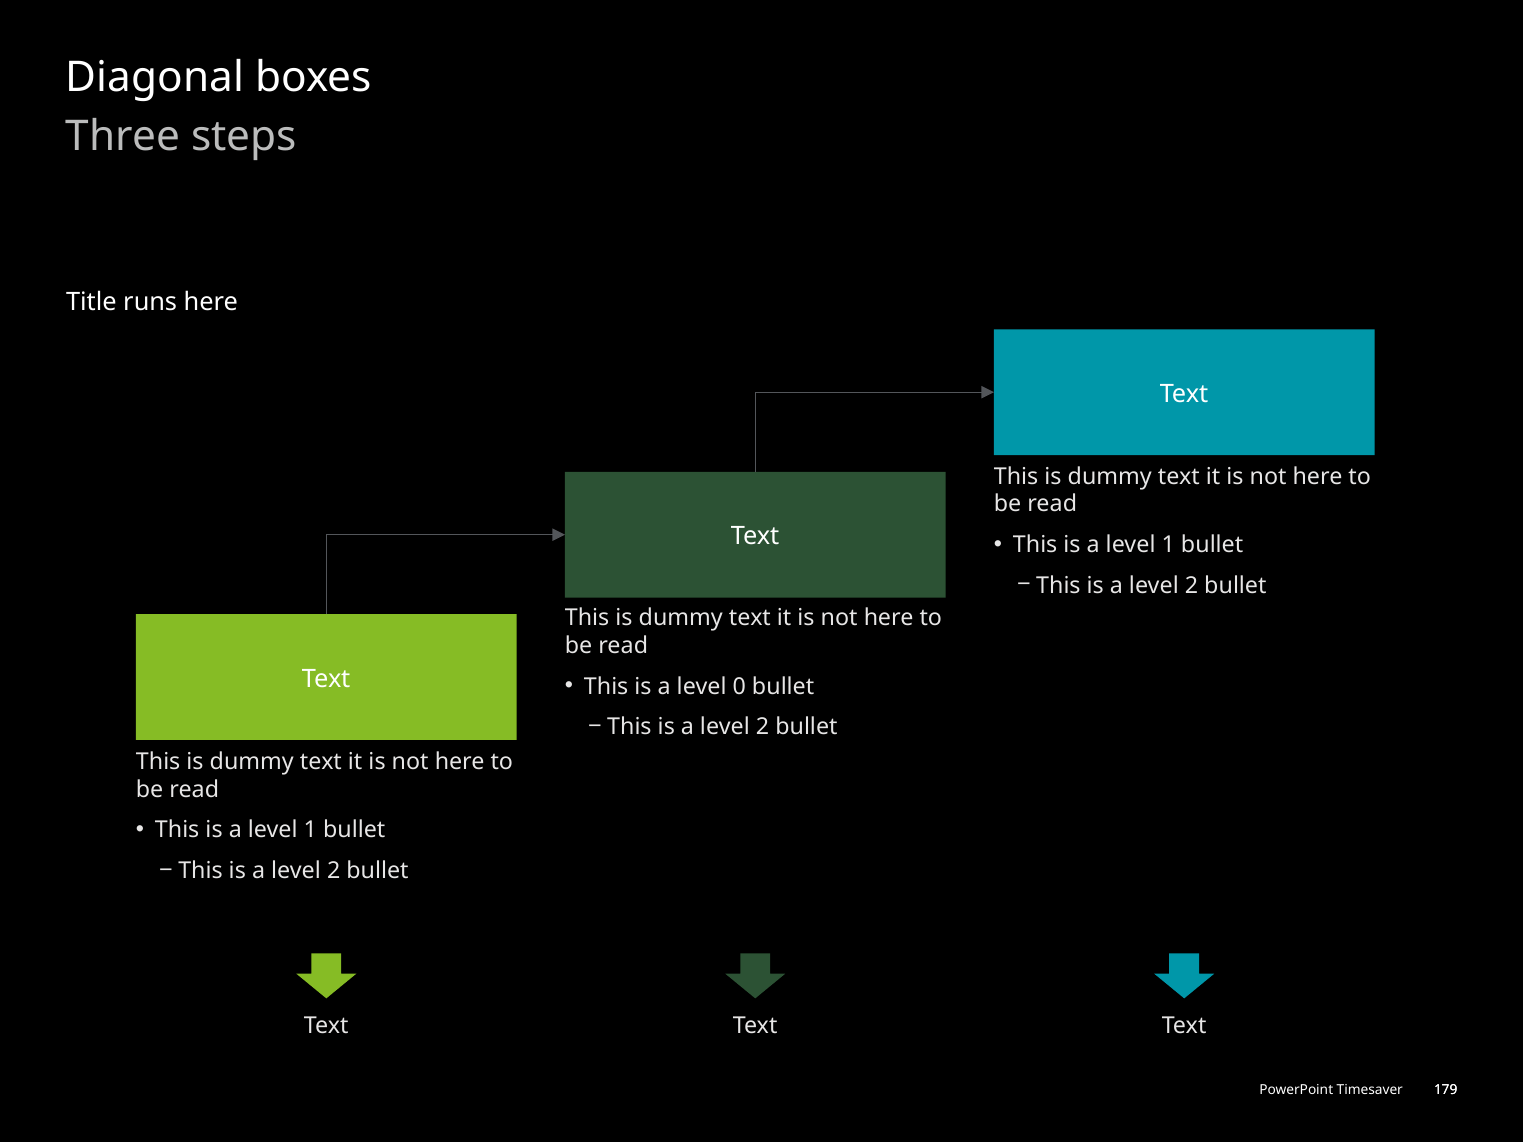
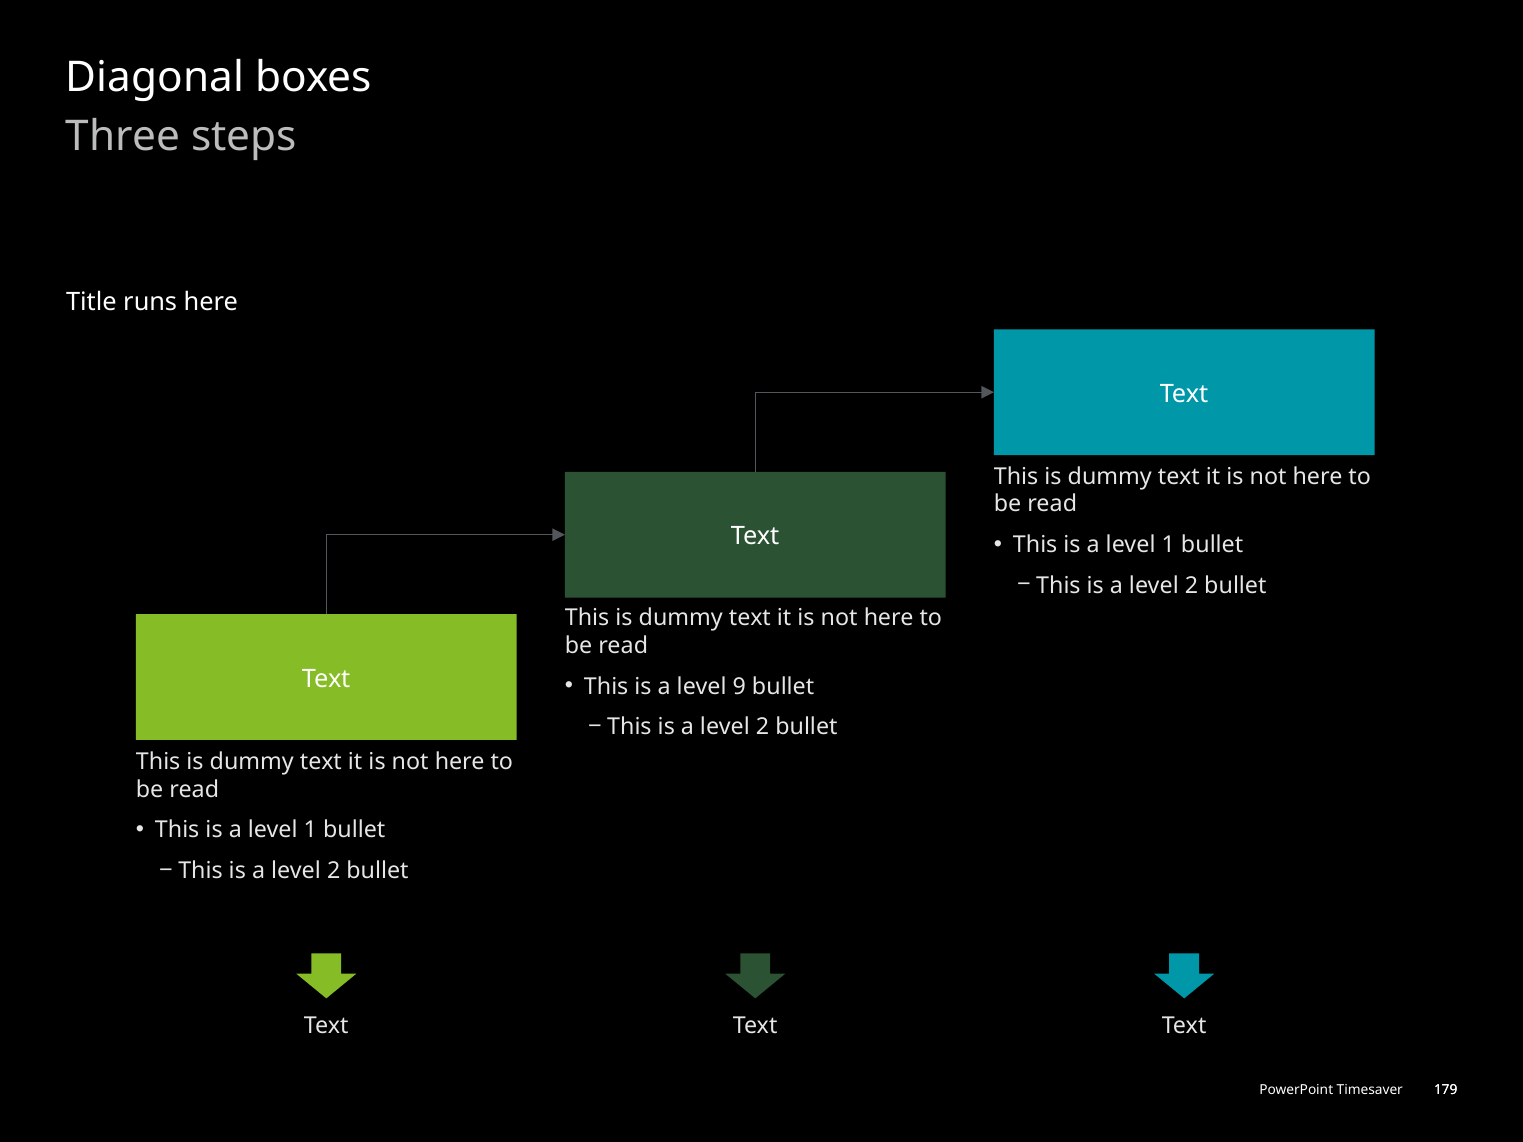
0: 0 -> 9
